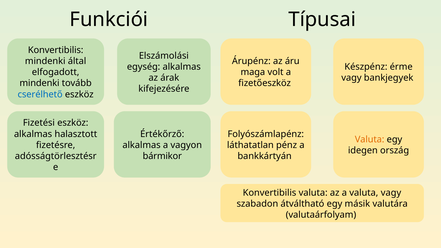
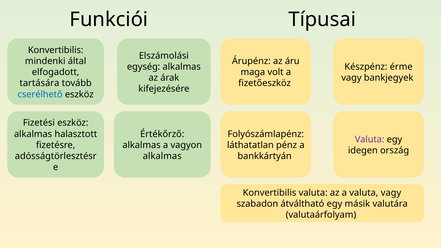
mindenki at (40, 83): mindenki -> tartására
Valuta at (370, 140) colour: orange -> purple
bármikor at (162, 156): bármikor -> alkalmas
